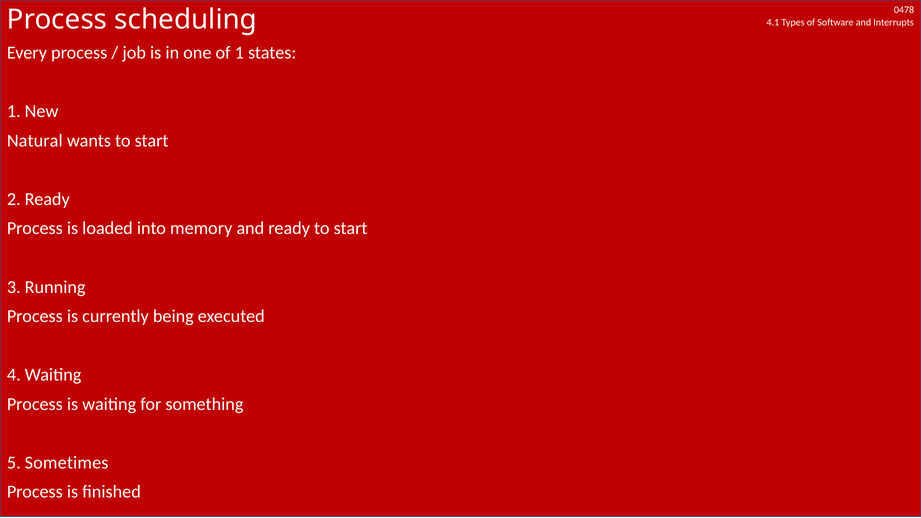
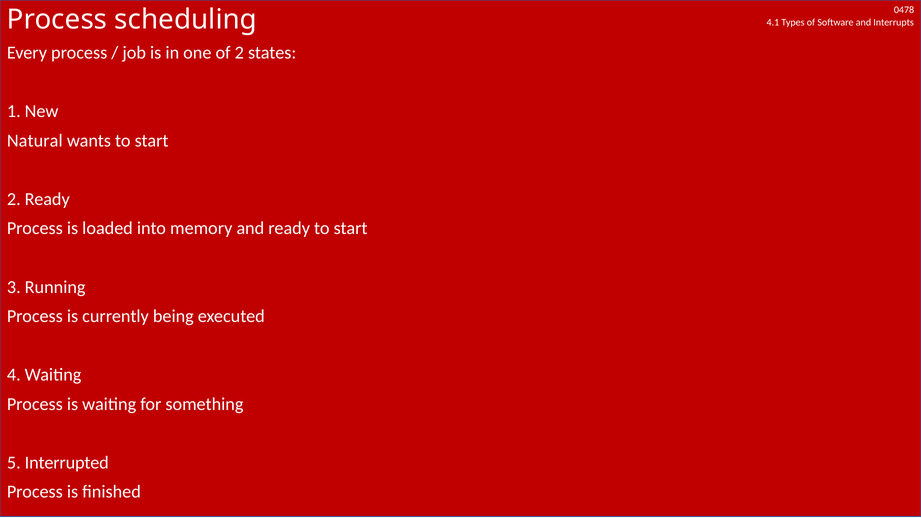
of 1: 1 -> 2
Sometimes: Sometimes -> Interrupted
